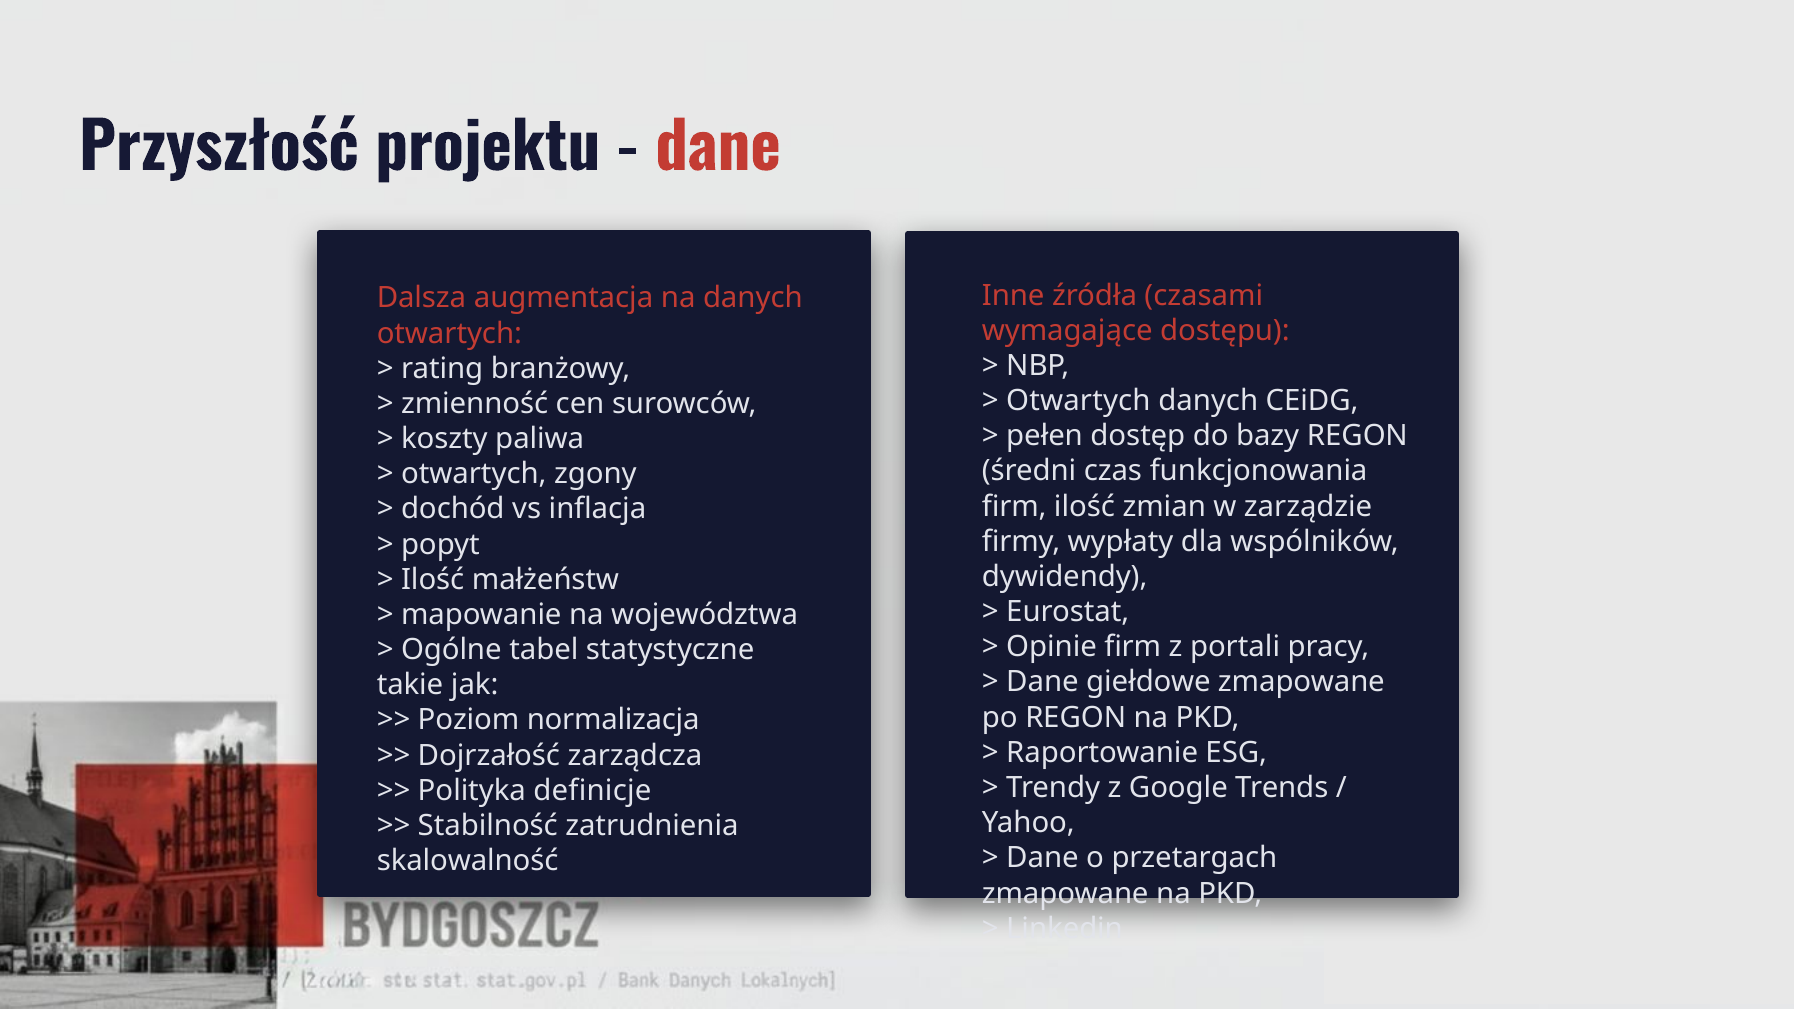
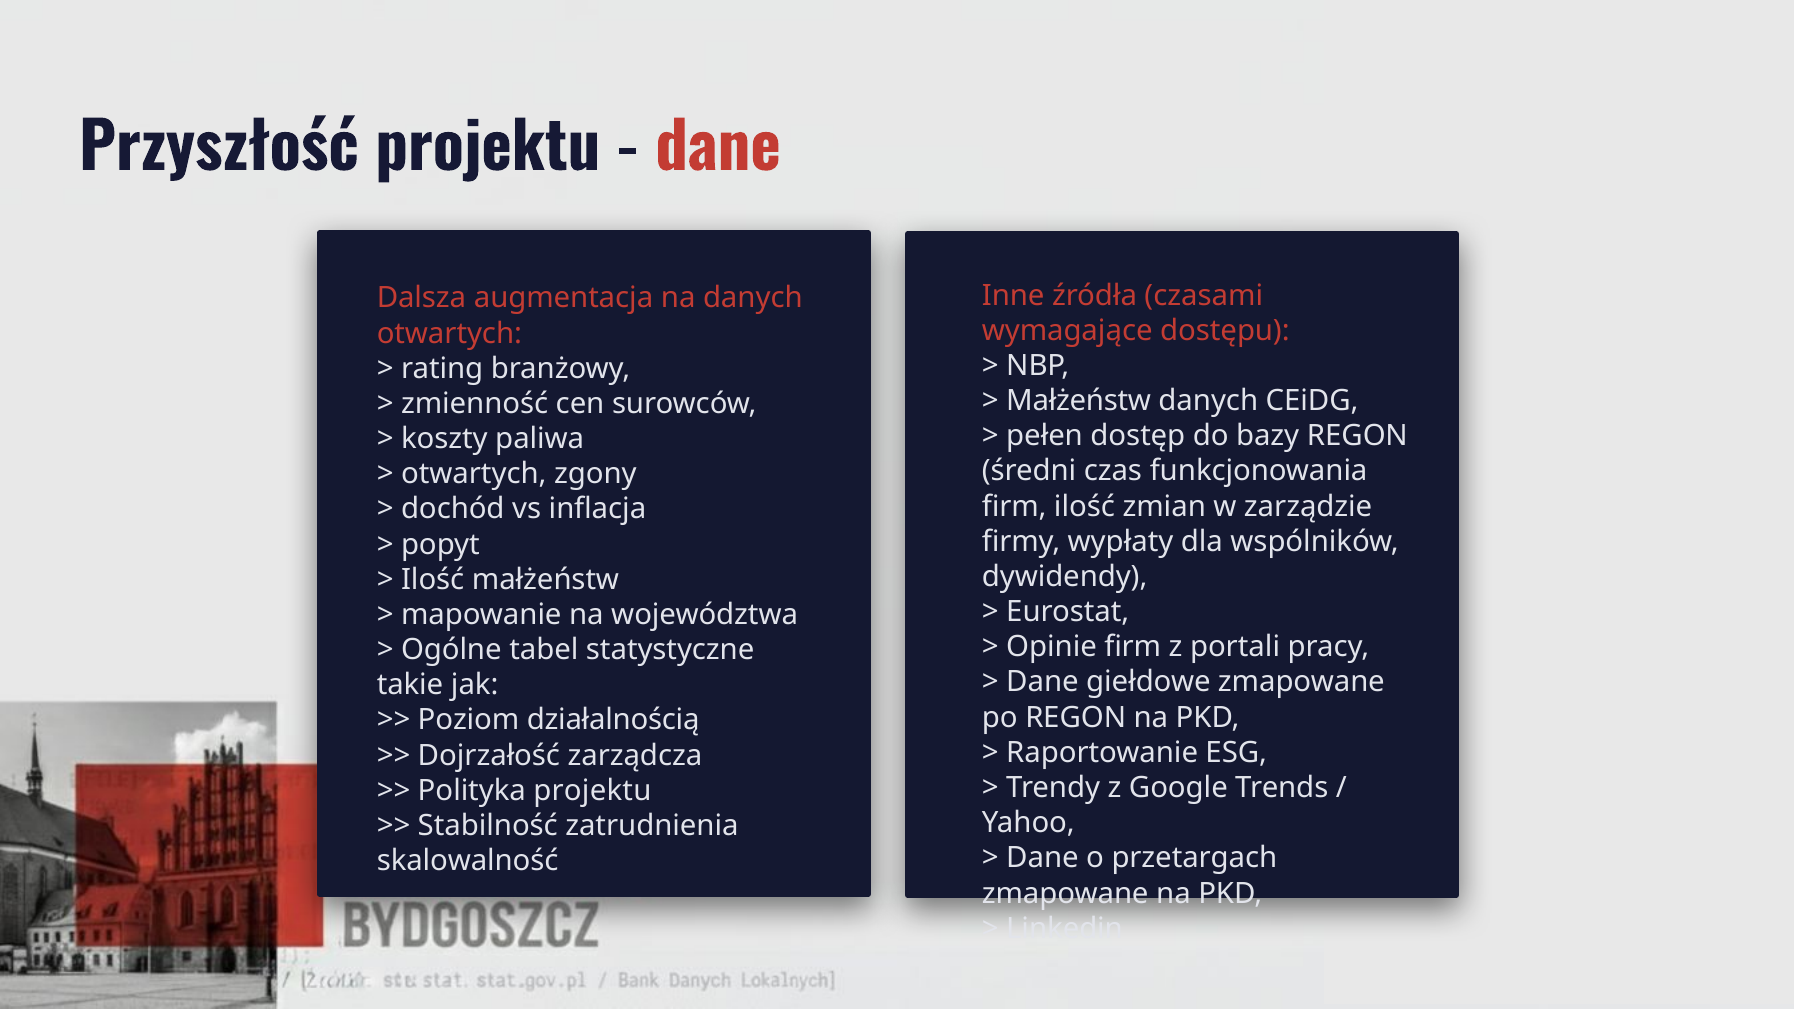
Otwartych at (1078, 401): Otwartych -> Małżeństw
normalizacja: normalizacja -> działalnością
Polityka definicje: definicje -> projektu
